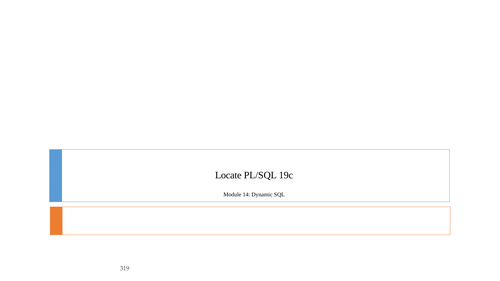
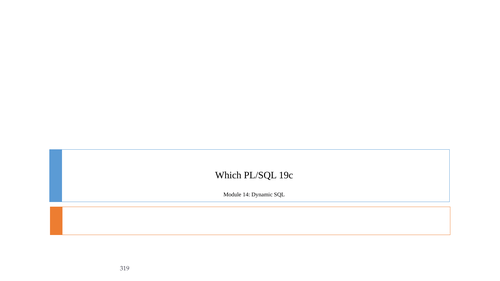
Locate: Locate -> Which
